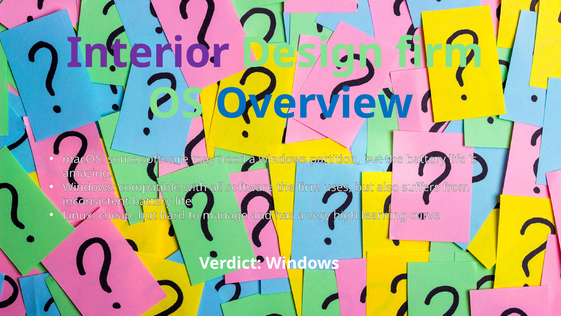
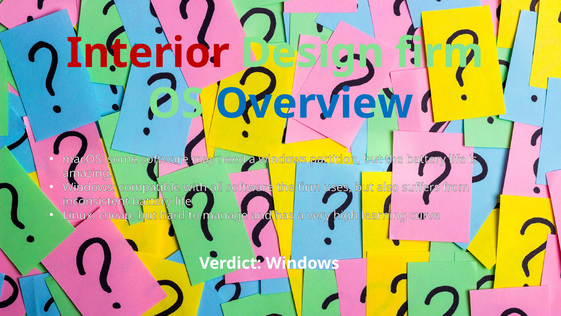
Interior colour: purple -> red
